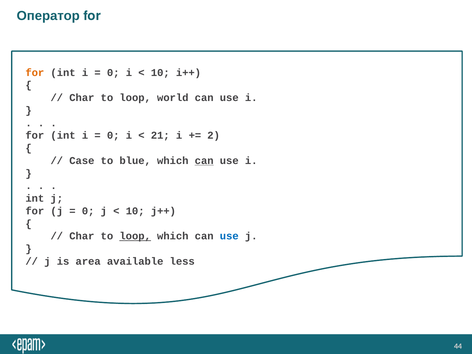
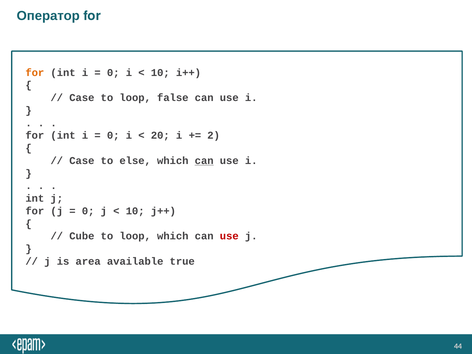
Char at (82, 98): Char -> Case
world: world -> false
21: 21 -> 20
blue: blue -> else
Char at (82, 236): Char -> Cube
loop at (135, 236) underline: present -> none
use at (229, 236) colour: blue -> red
less: less -> true
